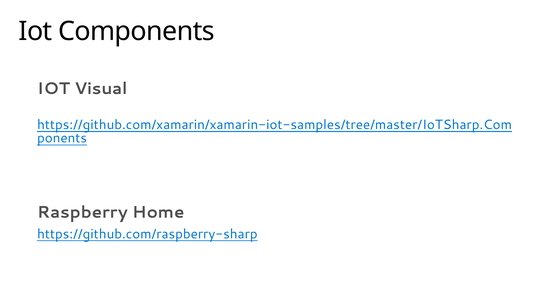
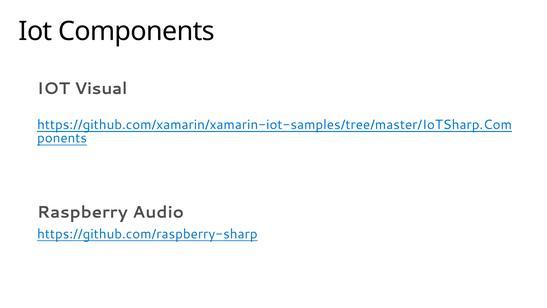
Home: Home -> Audio
